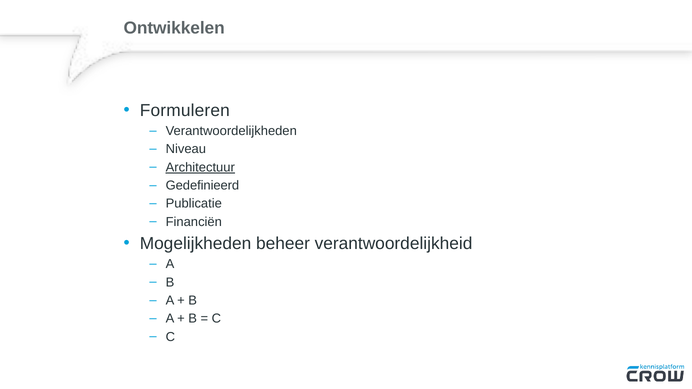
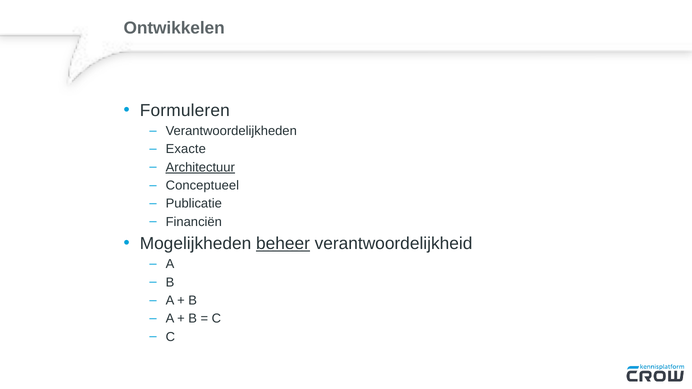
Niveau: Niveau -> Exacte
Gedefinieerd: Gedefinieerd -> Conceptueel
beheer underline: none -> present
